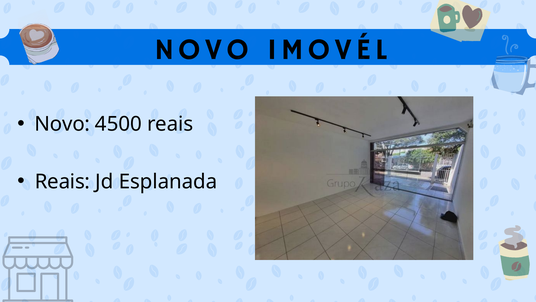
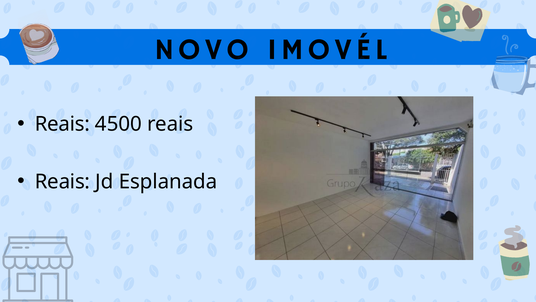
Novo at (62, 124): Novo -> Reais
